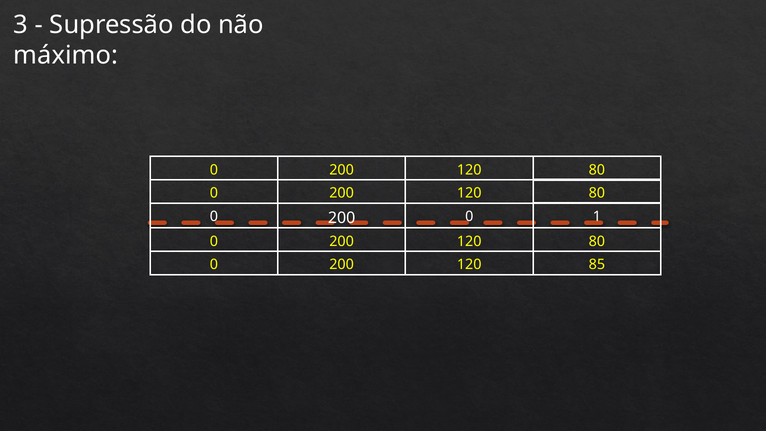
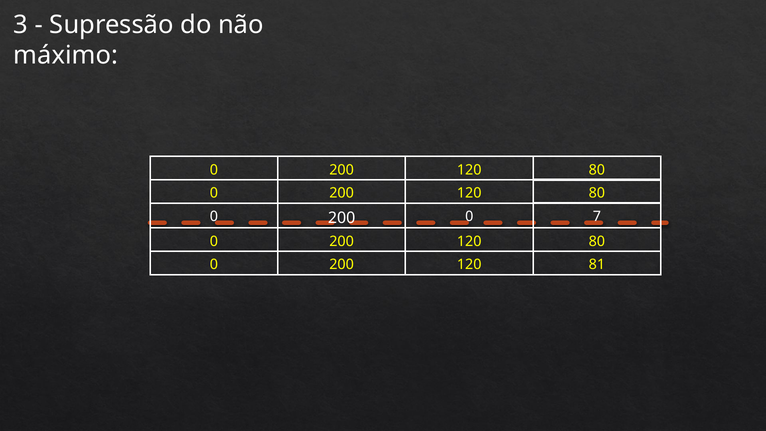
1: 1 -> 7
85: 85 -> 81
